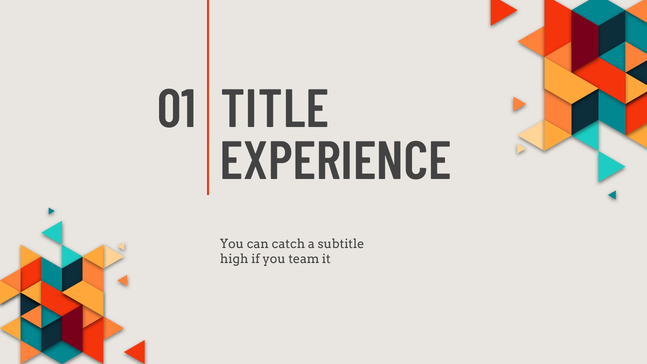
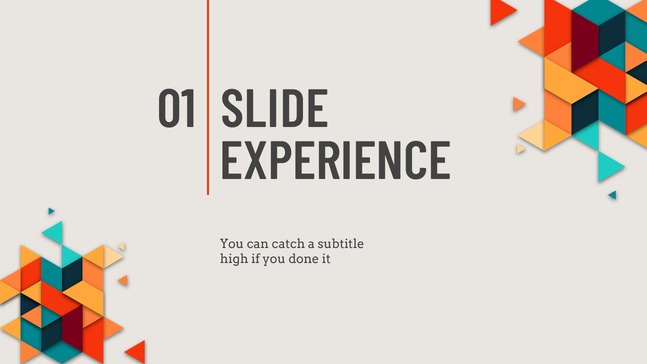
TITLE: TITLE -> SLIDE
team: team -> done
